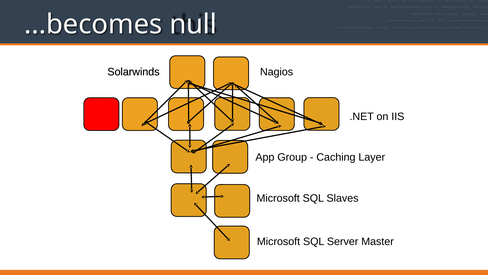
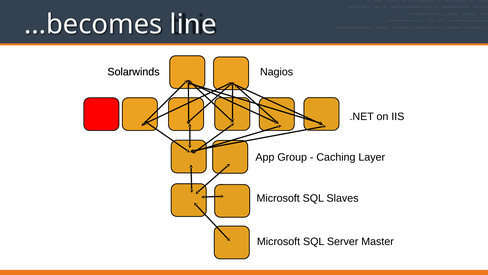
null: null -> line
